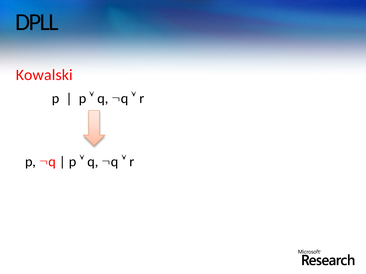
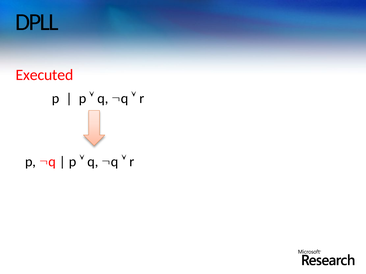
Kowalski: Kowalski -> Executed
